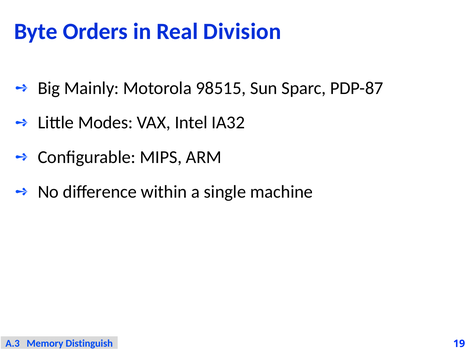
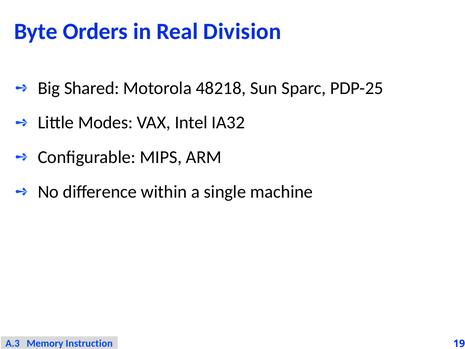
Mainly: Mainly -> Shared
98515: 98515 -> 48218
PDP-87: PDP-87 -> PDP-25
Distinguish: Distinguish -> Instruction
